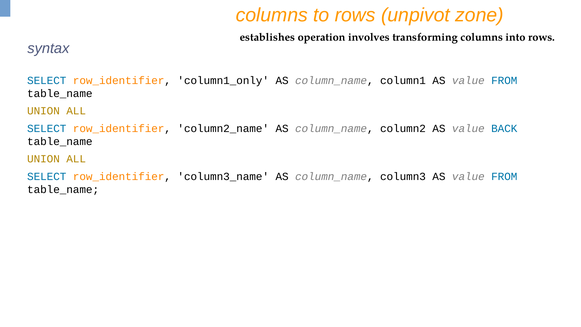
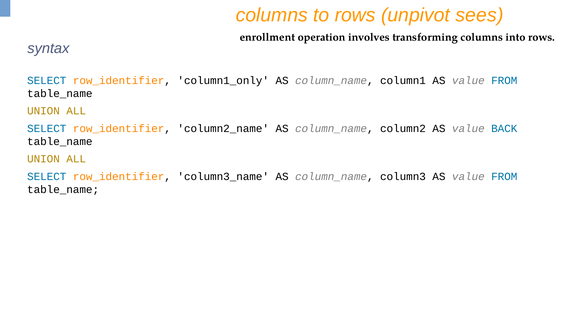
zone: zone -> sees
establishes: establishes -> enrollment
